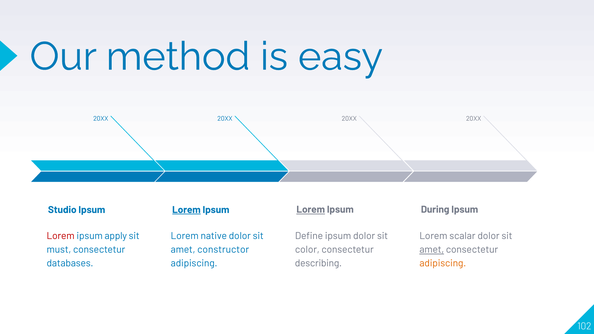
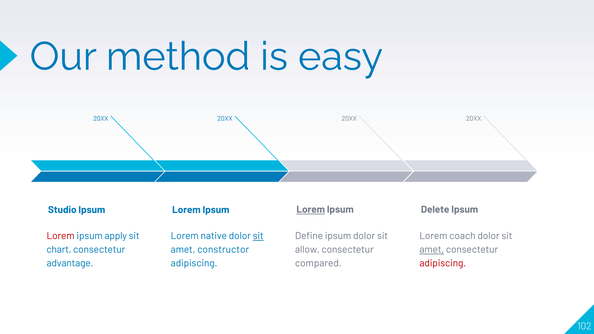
During: During -> Delete
Lorem at (186, 210) underline: present -> none
sit at (258, 236) underline: none -> present
scalar: scalar -> coach
color: color -> allow
must: must -> chart
describing: describing -> compared
adipiscing at (443, 263) colour: orange -> red
databases: databases -> advantage
